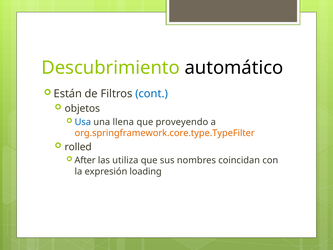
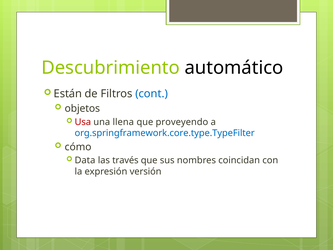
Usa colour: blue -> red
org.springframework.core.type.TypeFilter colour: orange -> blue
rolled: rolled -> cómo
After: After -> Data
utiliza: utiliza -> través
loading: loading -> versión
